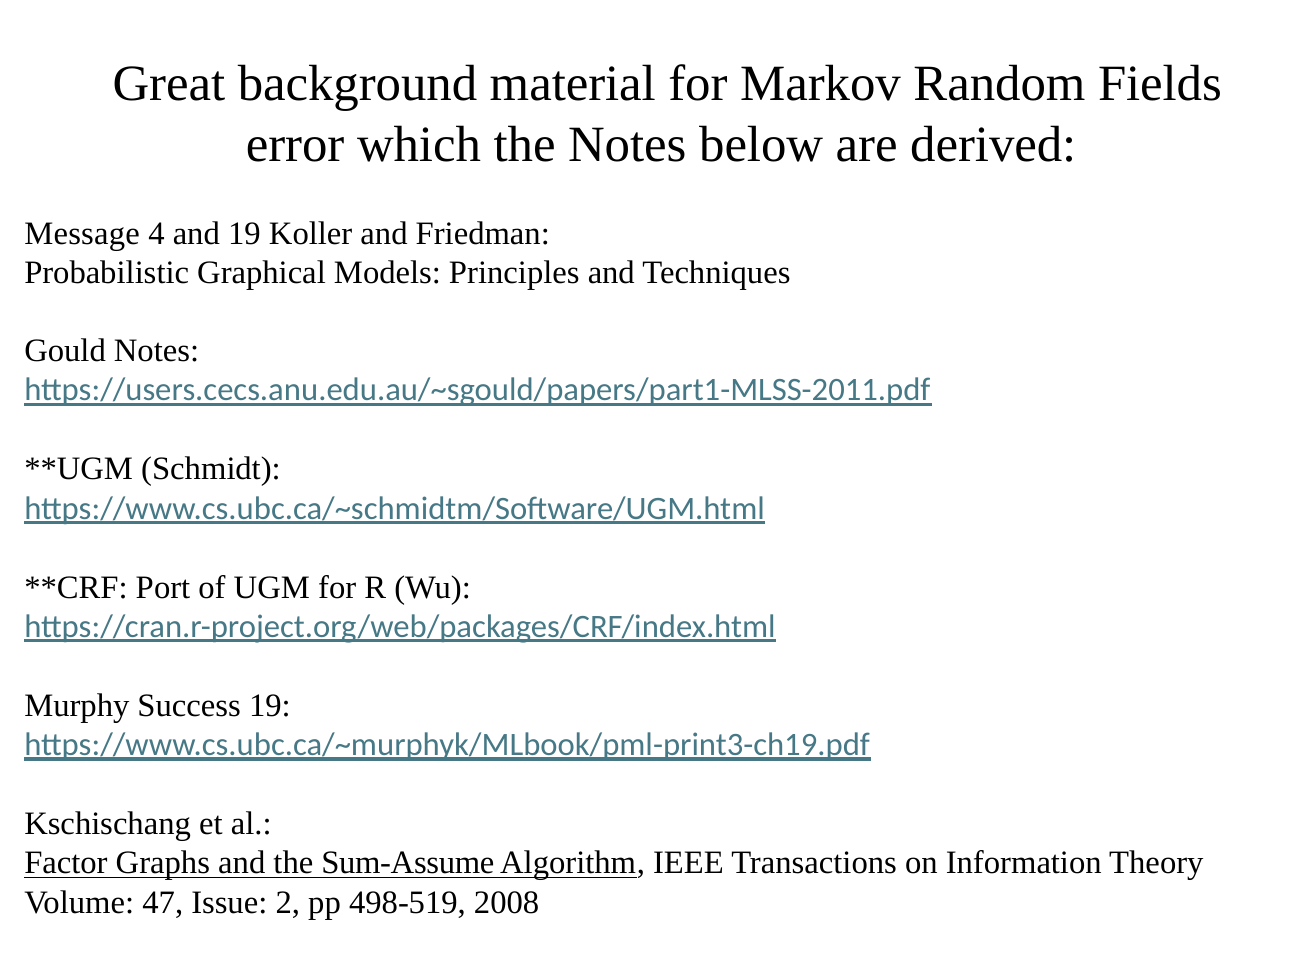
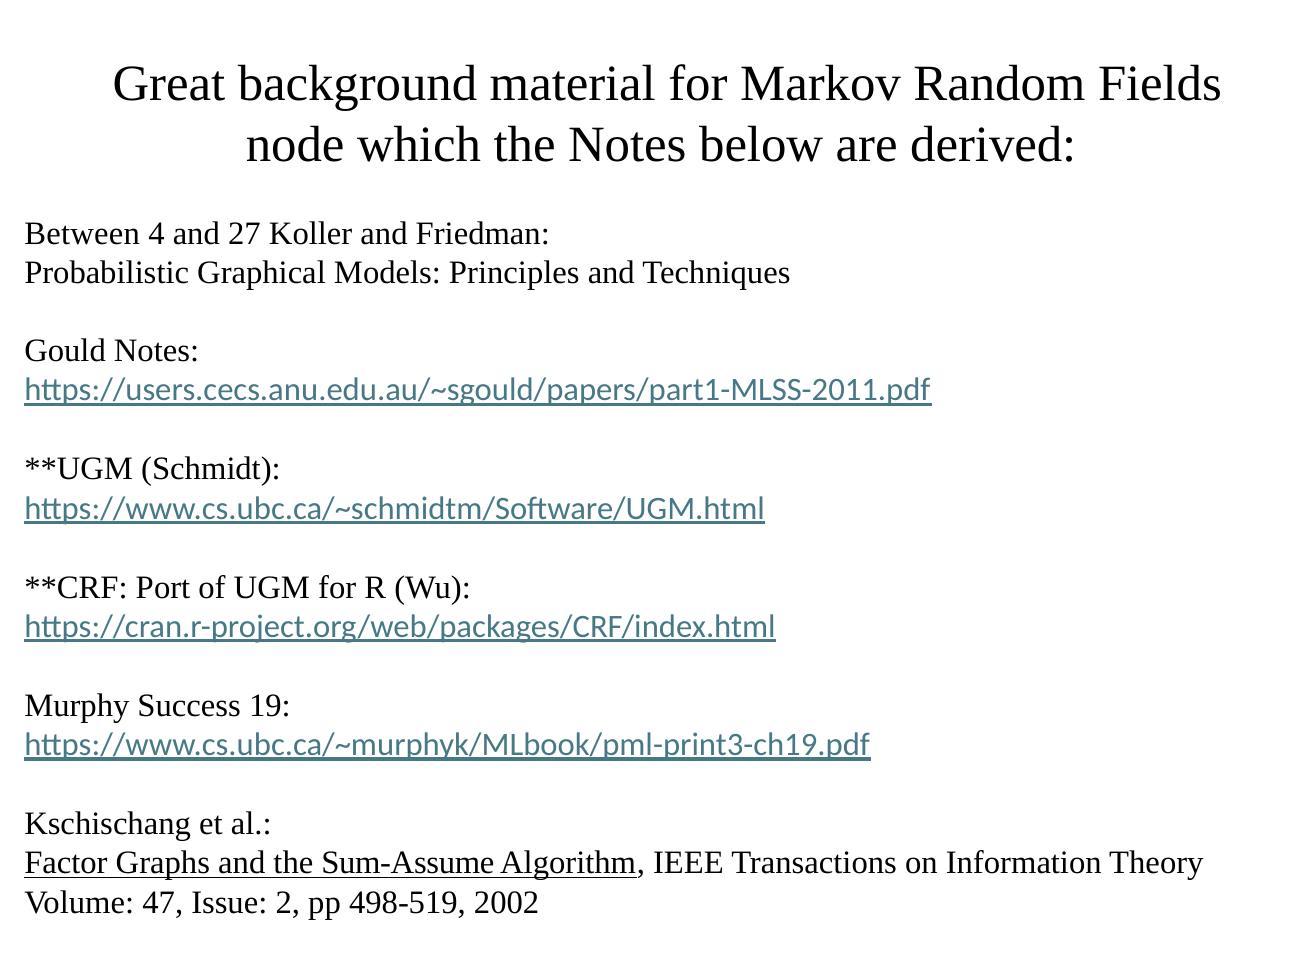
error: error -> node
Message: Message -> Between
and 19: 19 -> 27
2008: 2008 -> 2002
